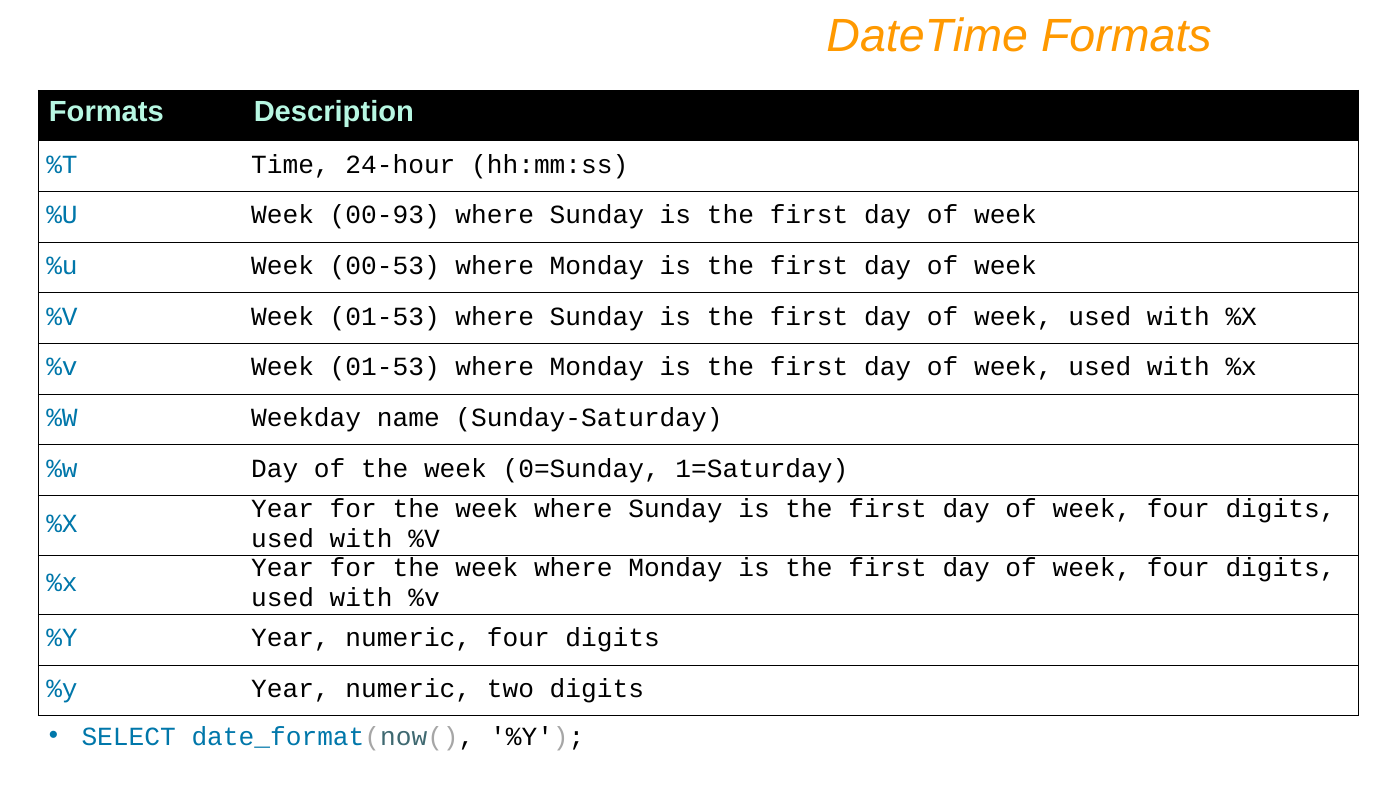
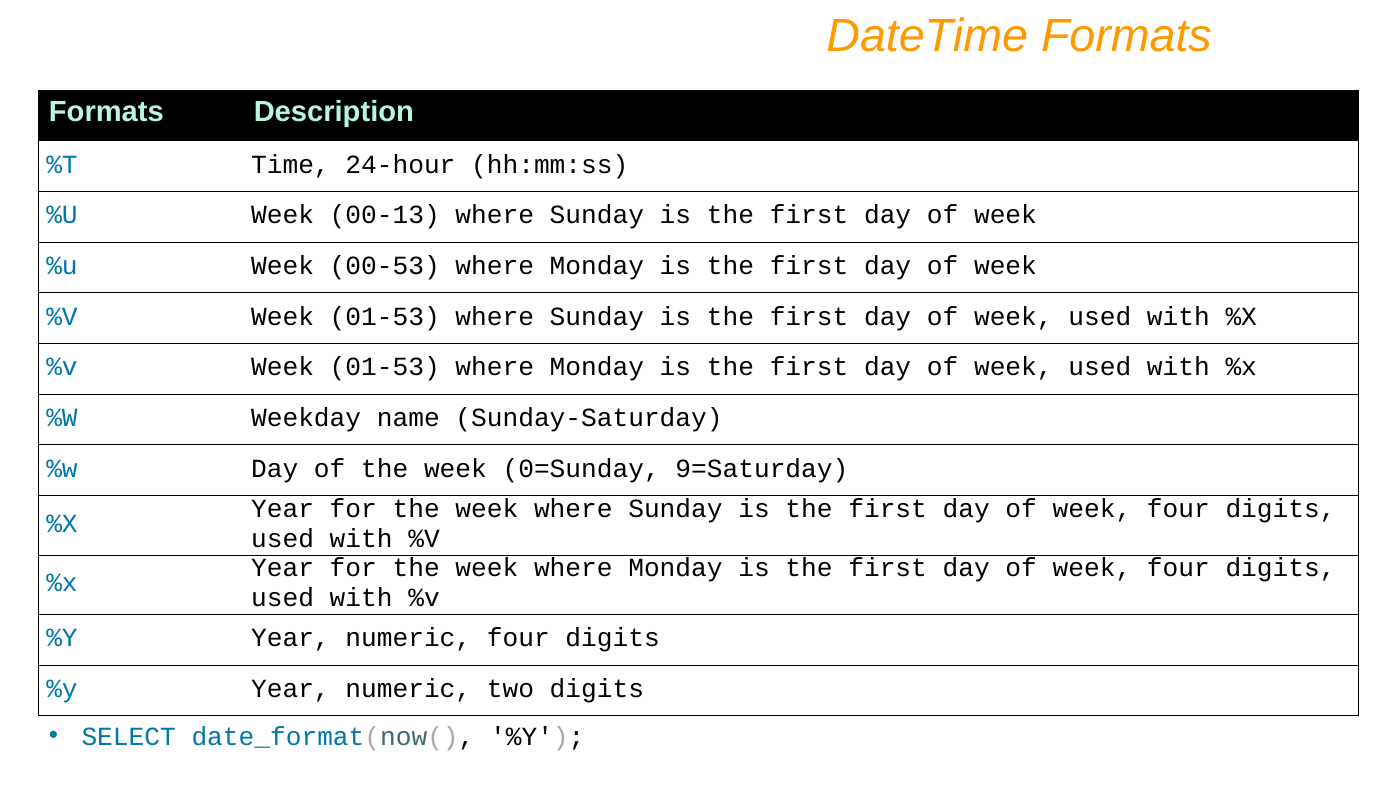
00-93: 00-93 -> 00-13
1=Saturday: 1=Saturday -> 9=Saturday
